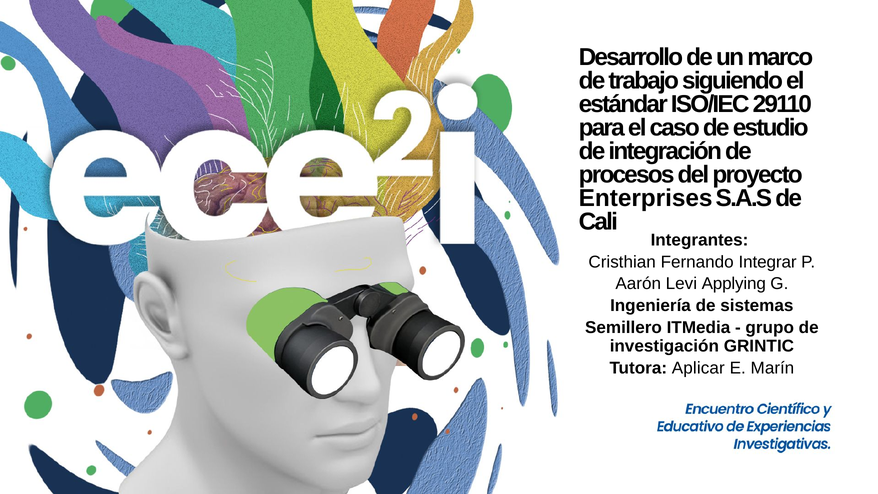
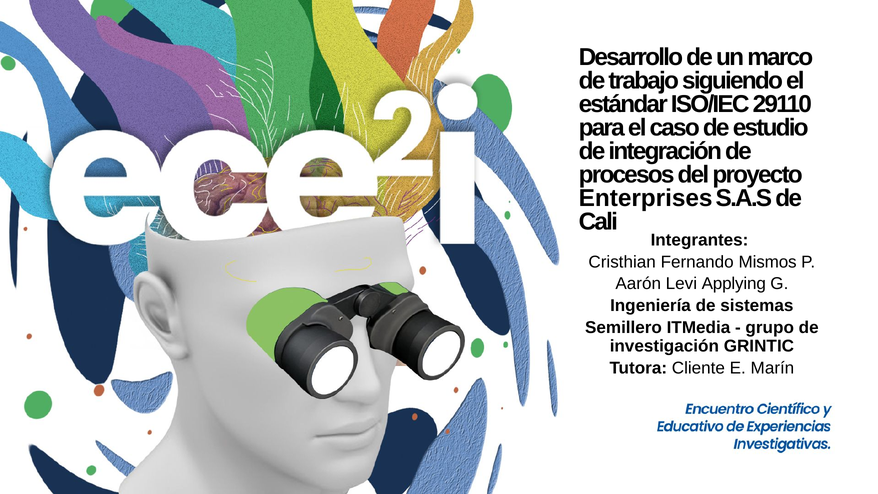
Integrar: Integrar -> Mismos
Aplicar: Aplicar -> Cliente
